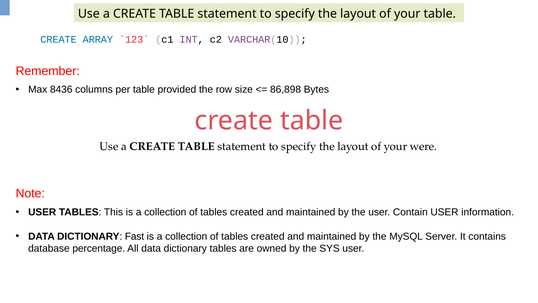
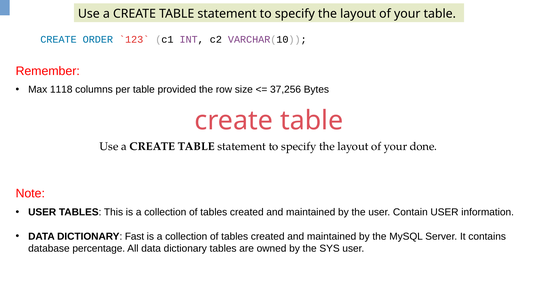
ARRAY: ARRAY -> ORDER
8436: 8436 -> 1118
86,898: 86,898 -> 37,256
were: were -> done
